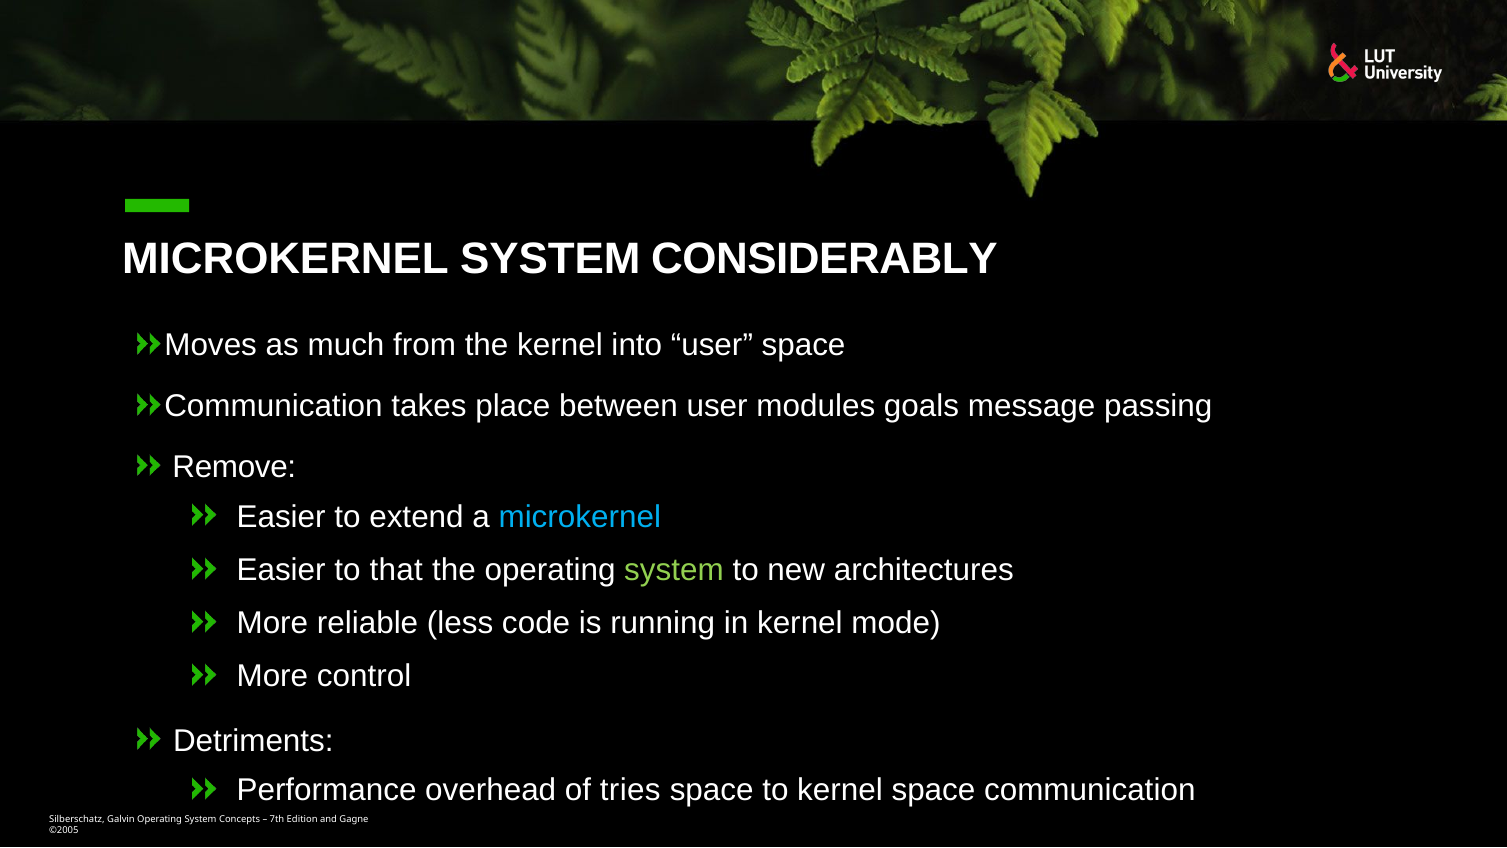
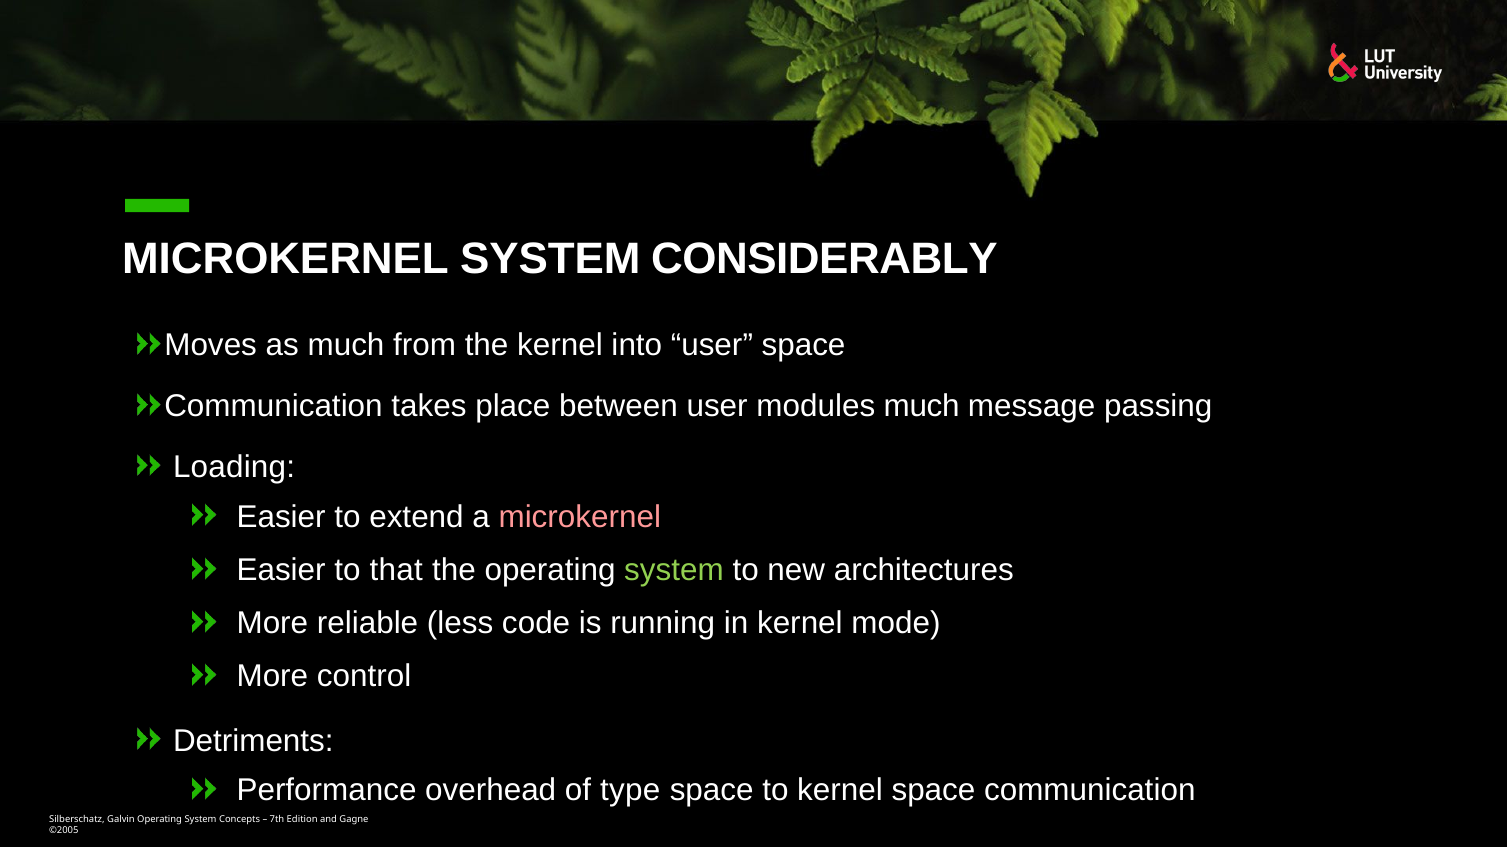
modules goals: goals -> much
Remove: Remove -> Loading
microkernel at (580, 517) colour: light blue -> pink
tries: tries -> type
